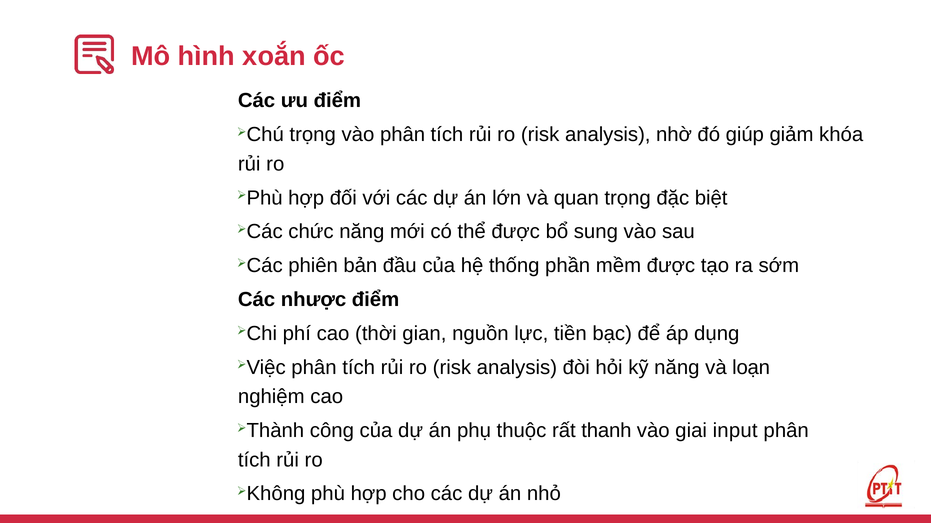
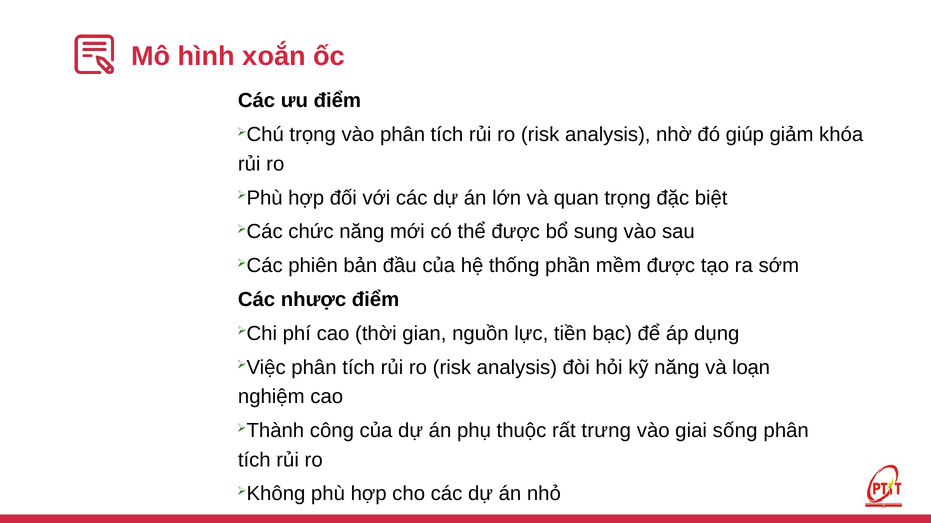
thanh: thanh -> trưng
input: input -> sống
